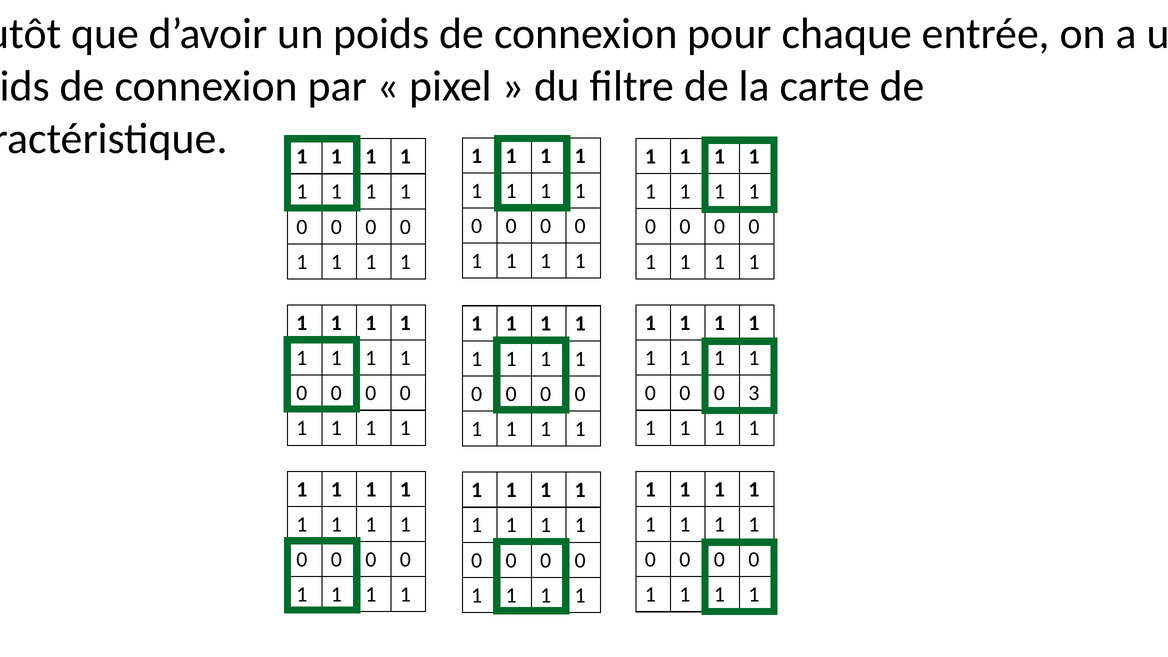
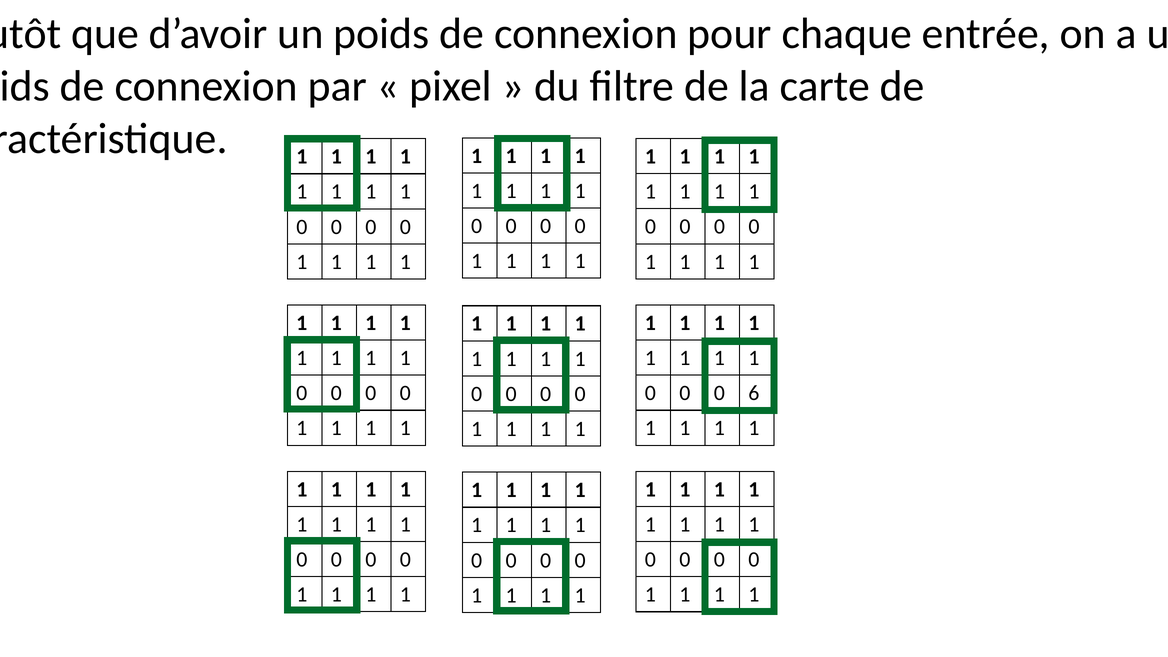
0 3: 3 -> 6
